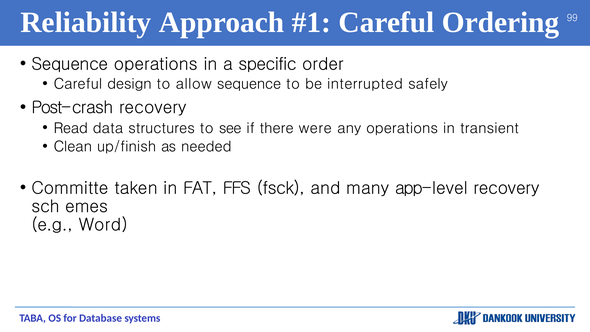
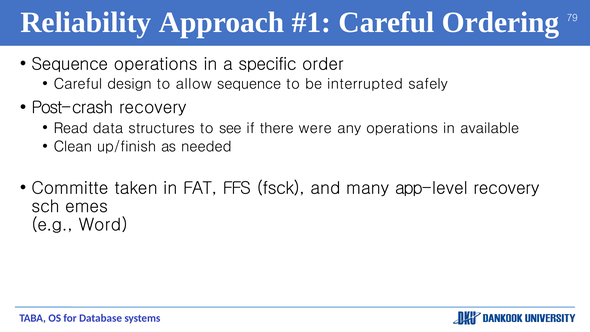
99: 99 -> 79
transient: transient -> available
